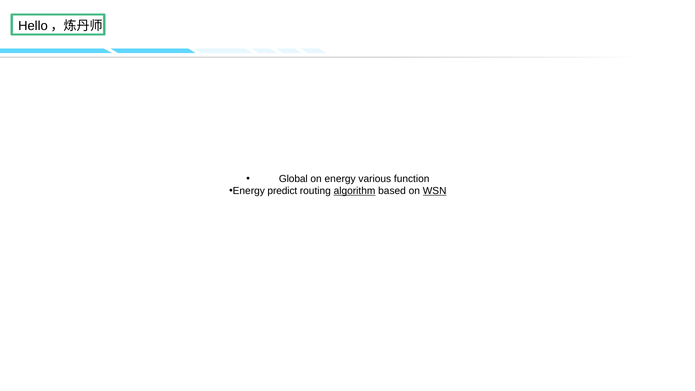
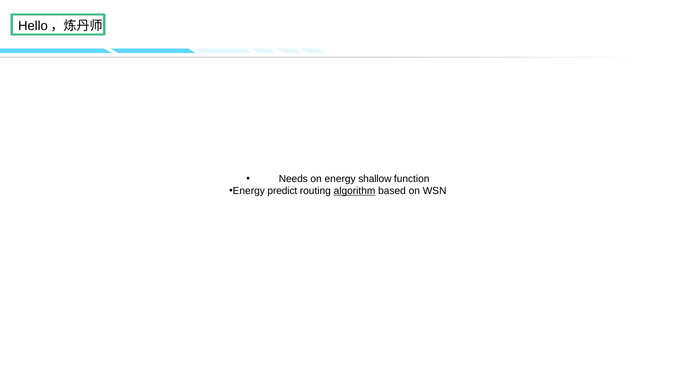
Global: Global -> Needs
various: various -> shallow
WSN underline: present -> none
